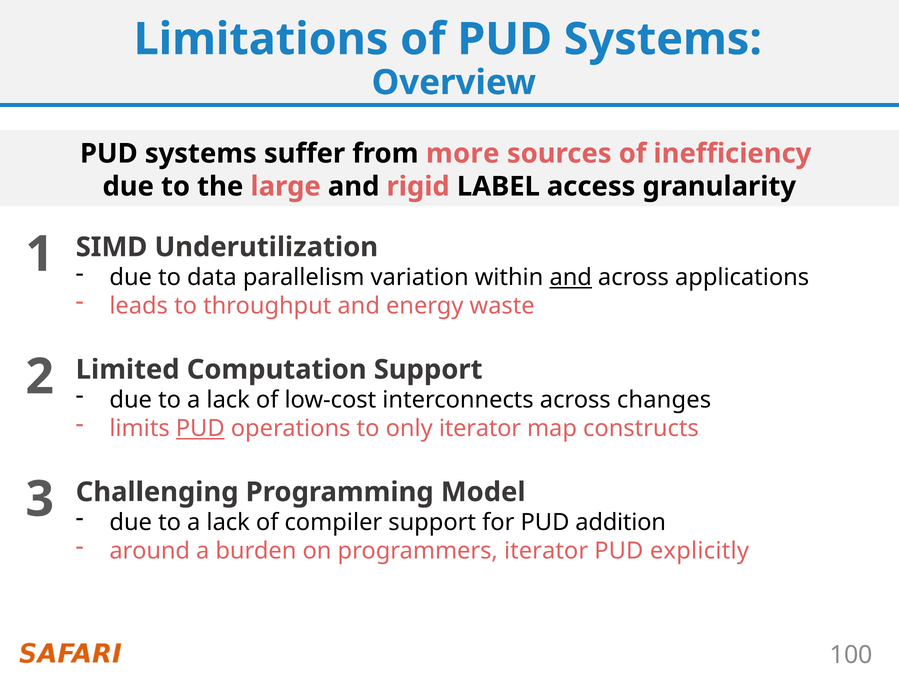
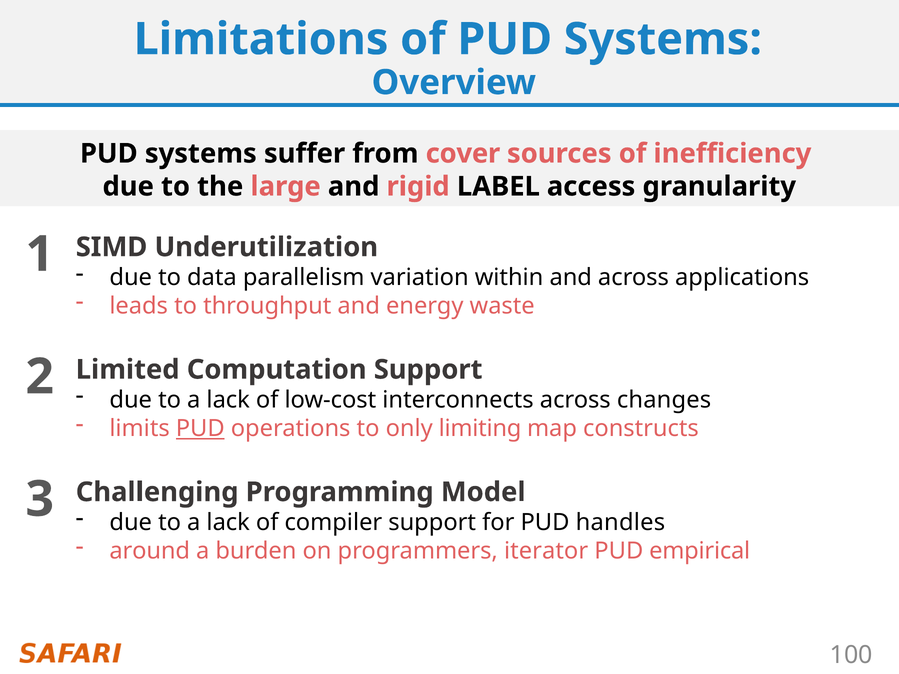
more: more -> cover
and at (571, 278) underline: present -> none
only iterator: iterator -> limiting
addition: addition -> handles
explicitly: explicitly -> empirical
